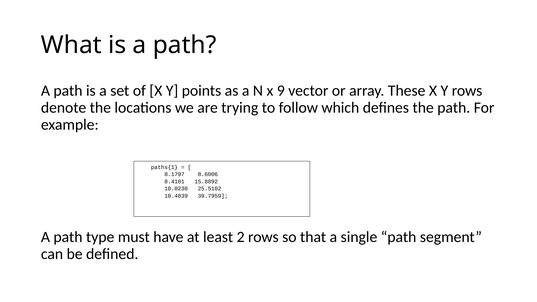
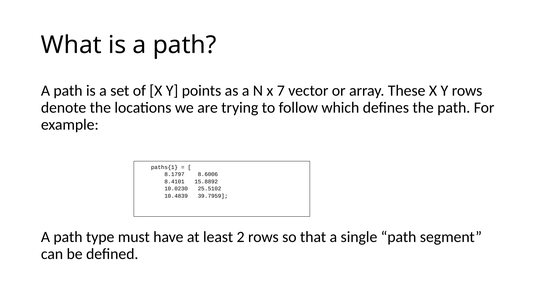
9: 9 -> 7
